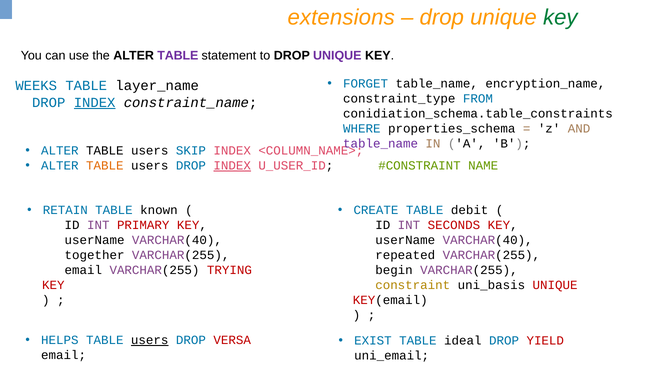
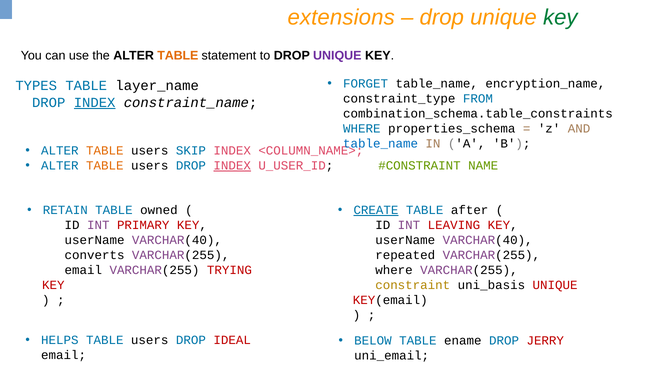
TABLE at (178, 55) colour: purple -> orange
WEEKS: WEEKS -> TYPES
conidiation_schema.table_constraints: conidiation_schema.table_constraints -> combination_schema.table_constraints
table_name at (381, 144) colour: purple -> blue
TABLE at (105, 151) colour: black -> orange
known: known -> owned
CREATE underline: none -> present
debit: debit -> after
SECONDS: SECONDS -> LEAVING
together: together -> converts
begin at (394, 270): begin -> where
users at (150, 340) underline: present -> none
VERSA: VERSA -> IDEAL
EXIST: EXIST -> BELOW
ideal: ideal -> ename
YIELD: YIELD -> JERRY
